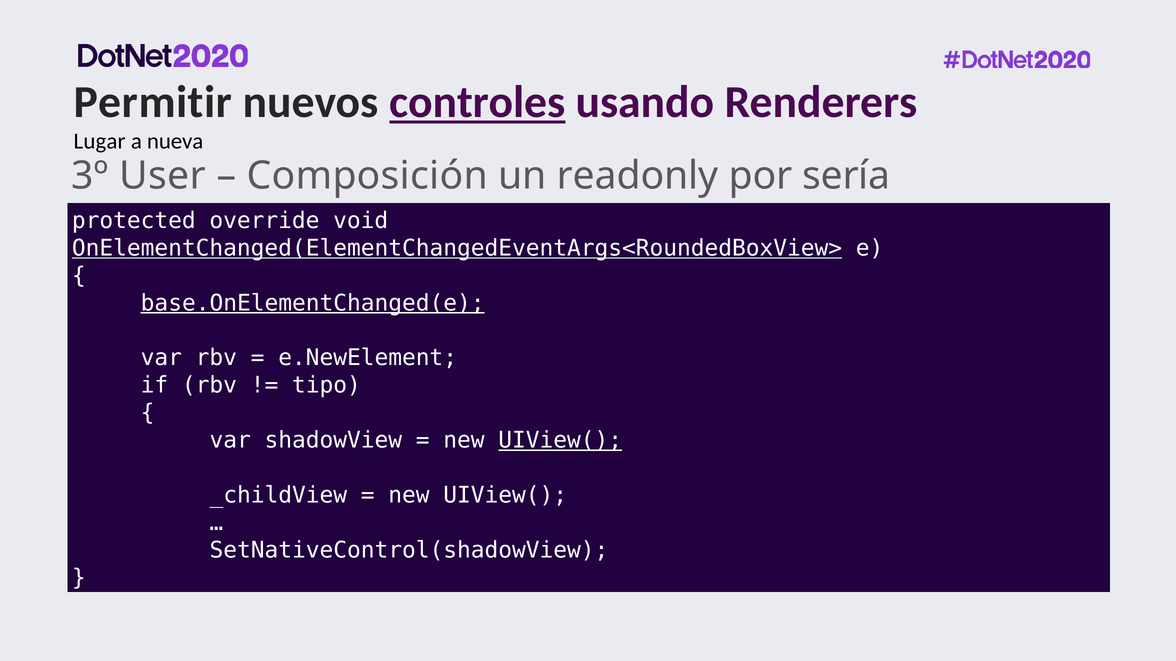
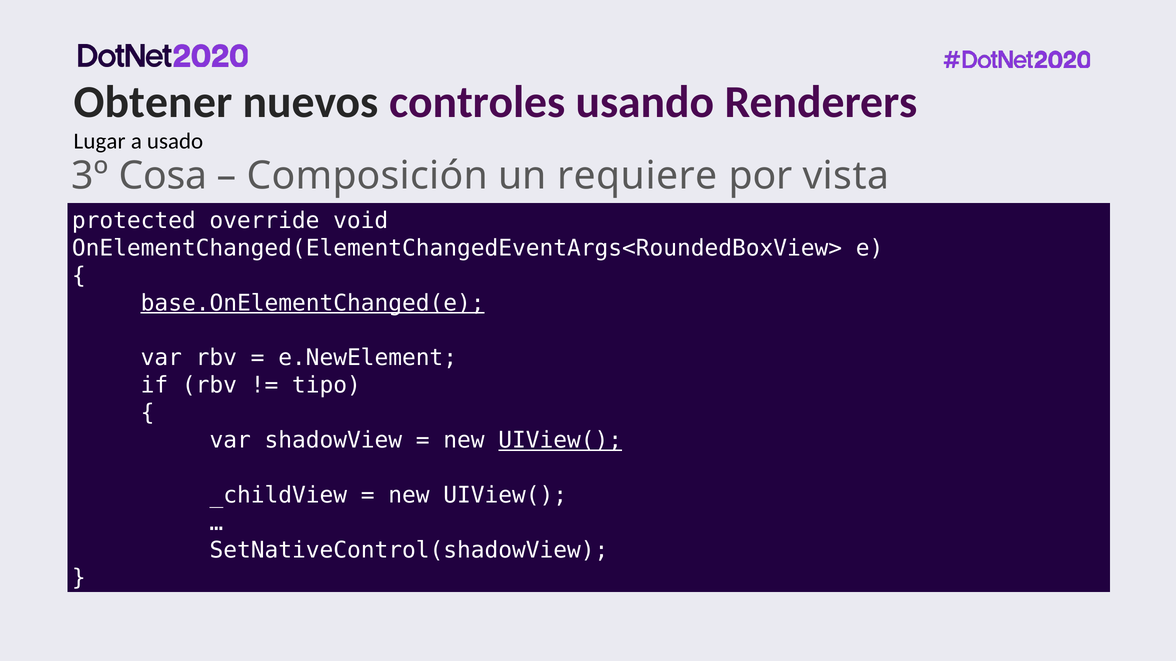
Permitir: Permitir -> Obtener
controles underline: present -> none
nueva: nueva -> usado
User: User -> Cosa
readonly: readonly -> requiere
sería: sería -> vista
OnElementChanged(ElementChangedEventArgs<RoundedBoxView> underline: present -> none
